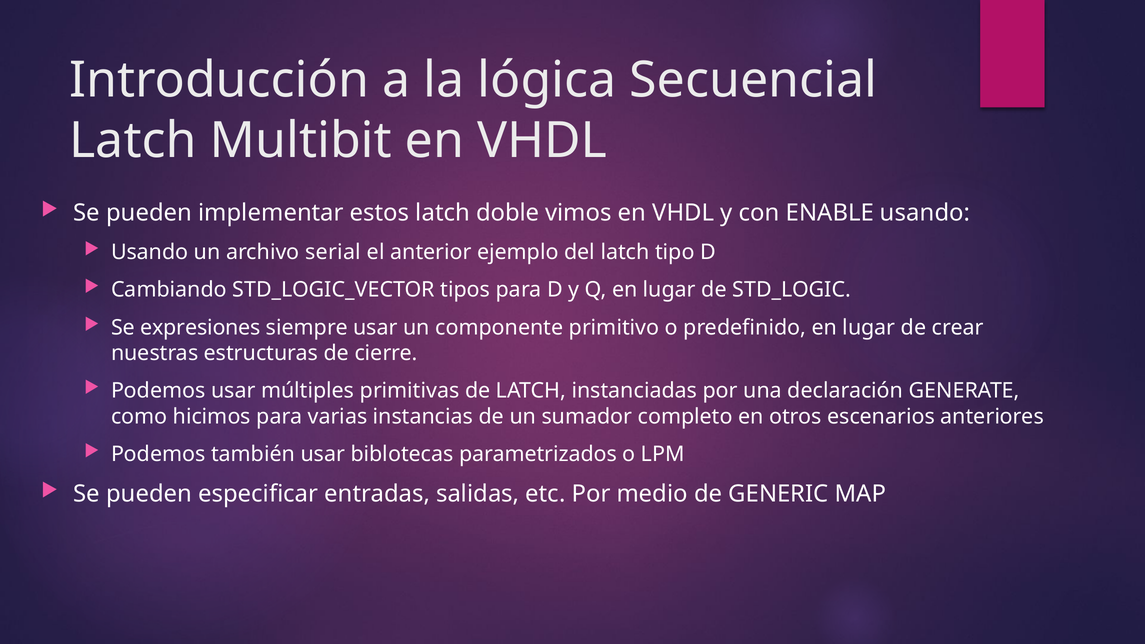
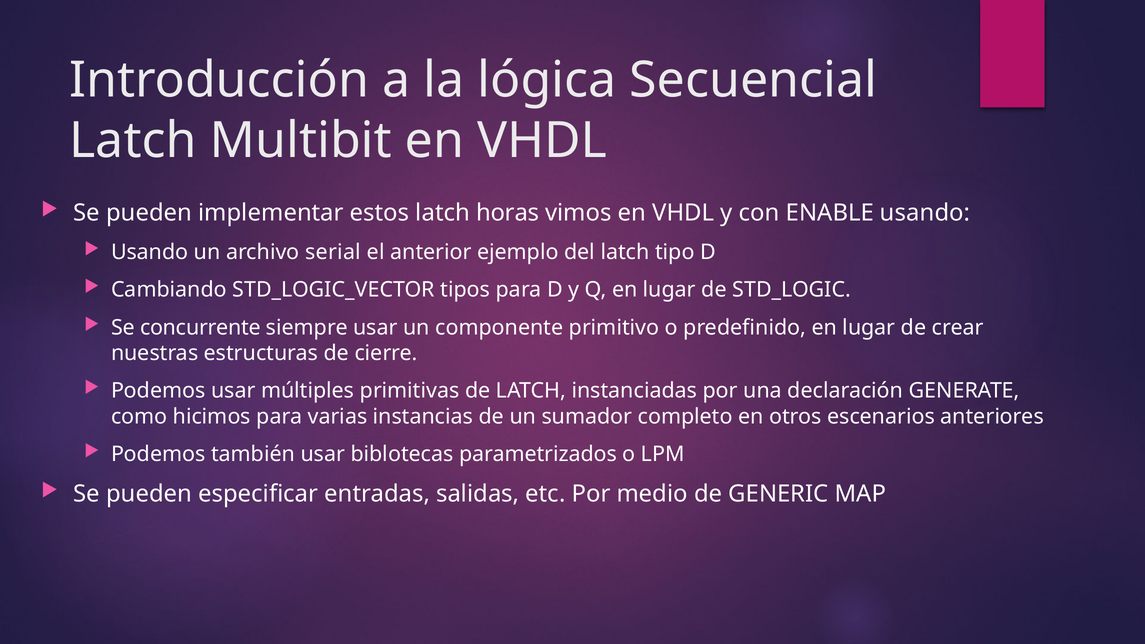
doble: doble -> horas
expresiones: expresiones -> concurrente
